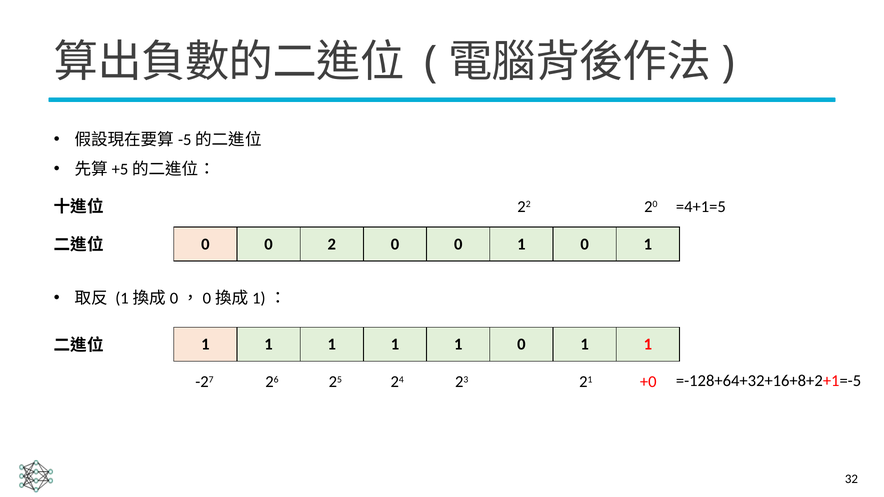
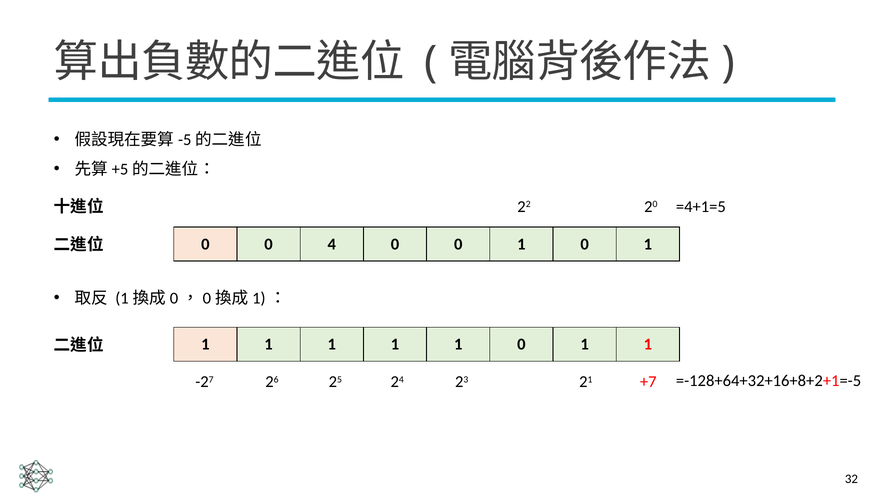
2: 2 -> 4
+0: +0 -> +7
